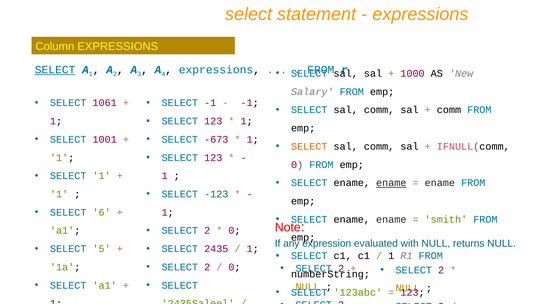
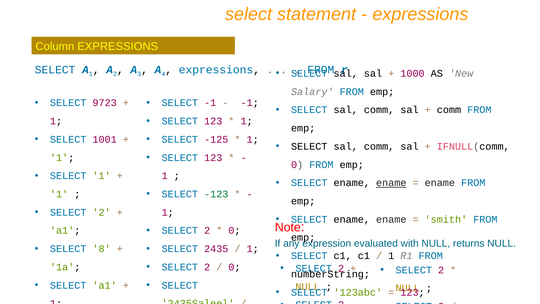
SELECT at (55, 70) underline: present -> none
1061: 1061 -> 9723
-673: -673 -> -125
SELECT at (309, 146) colour: orange -> black
6 at (102, 212): 6 -> 2
5: 5 -> 8
